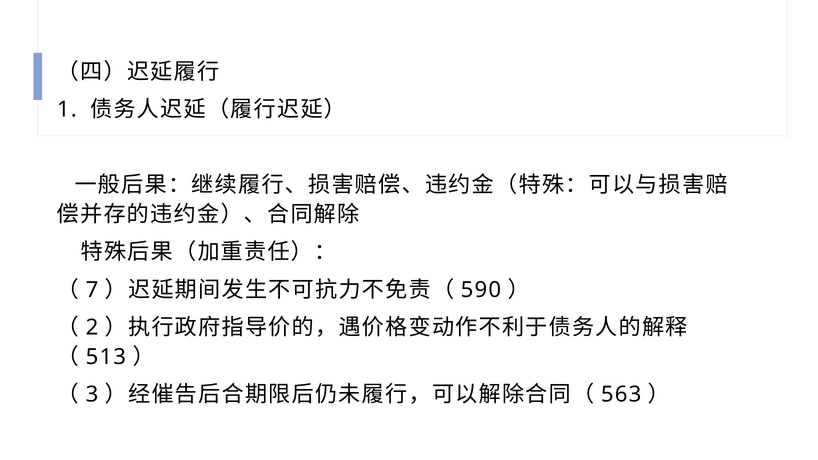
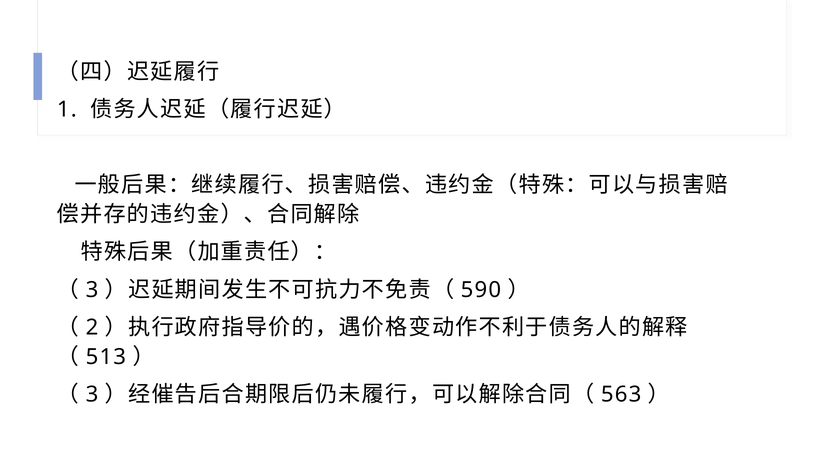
7 at (92, 290): 7 -> 3
